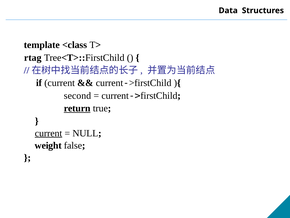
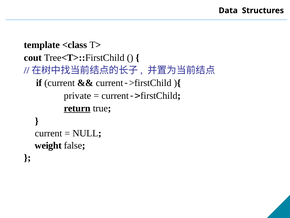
rtag: rtag -> cout
second: second -> private
current at (48, 133) underline: present -> none
